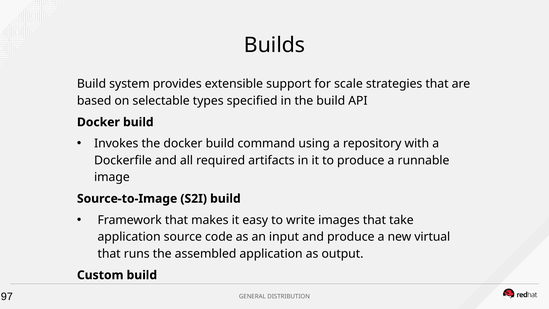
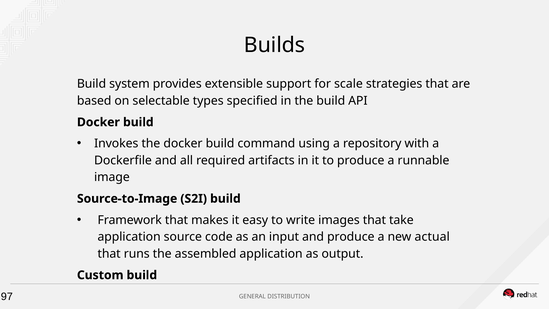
virtual: virtual -> actual
